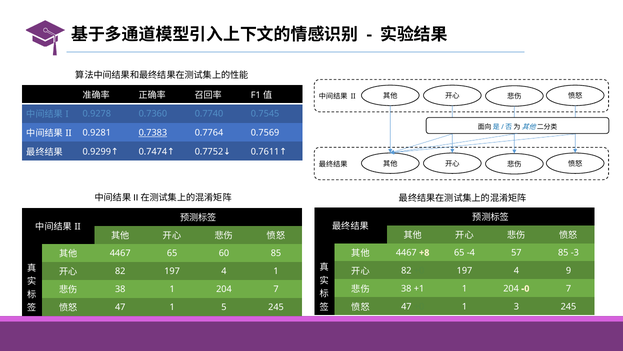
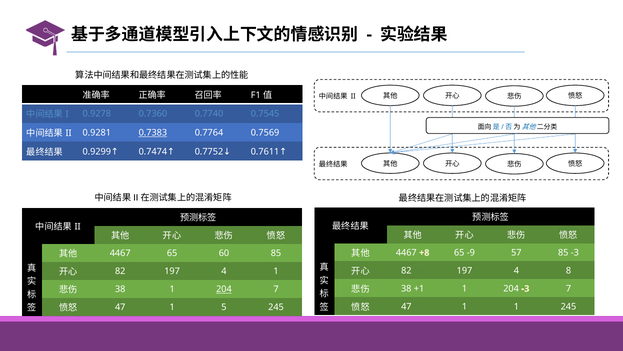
-4: -4 -> -9
9: 9 -> 8
204 -0: -0 -> -3
204 at (224, 289) underline: none -> present
1 3: 3 -> 1
